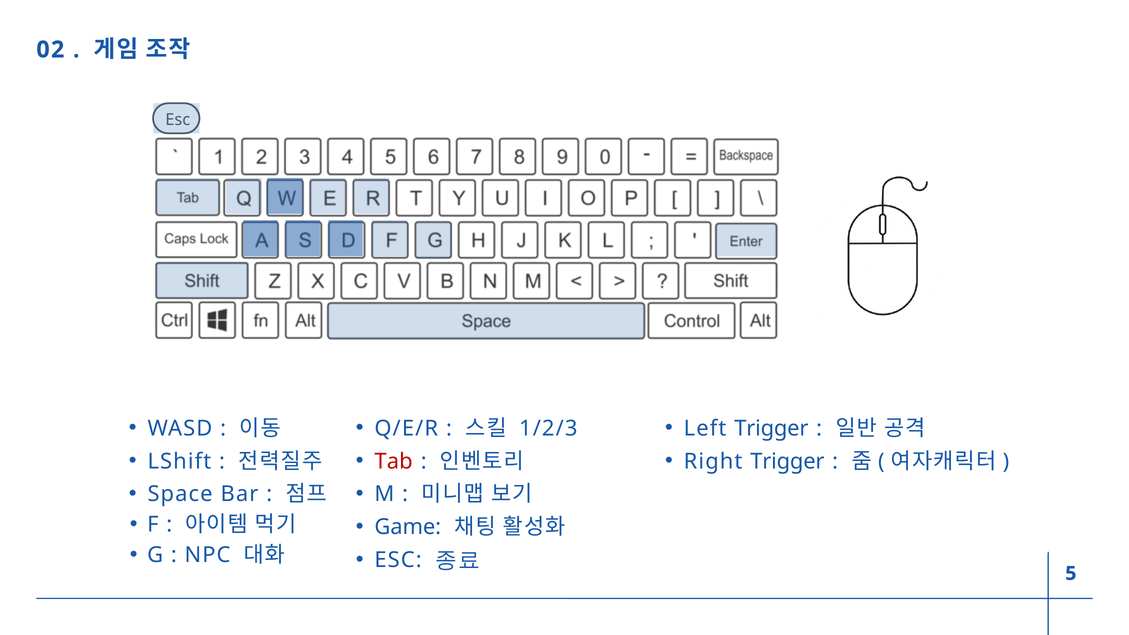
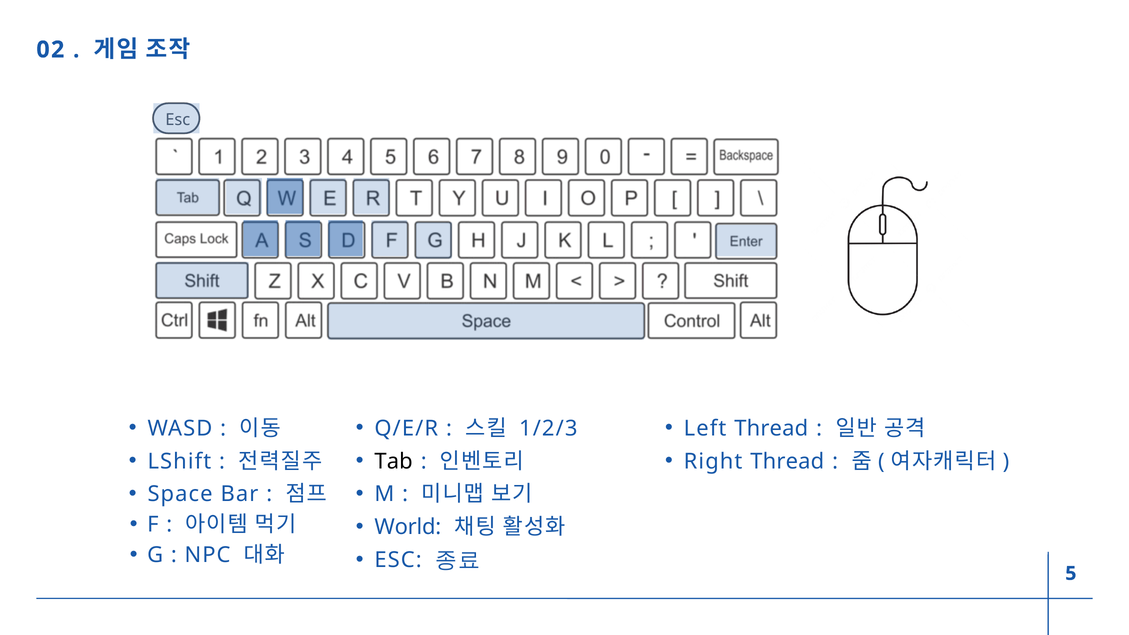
Left Trigger: Trigger -> Thread
Tab colour: red -> black
Right Trigger: Trigger -> Thread
Game: Game -> World
